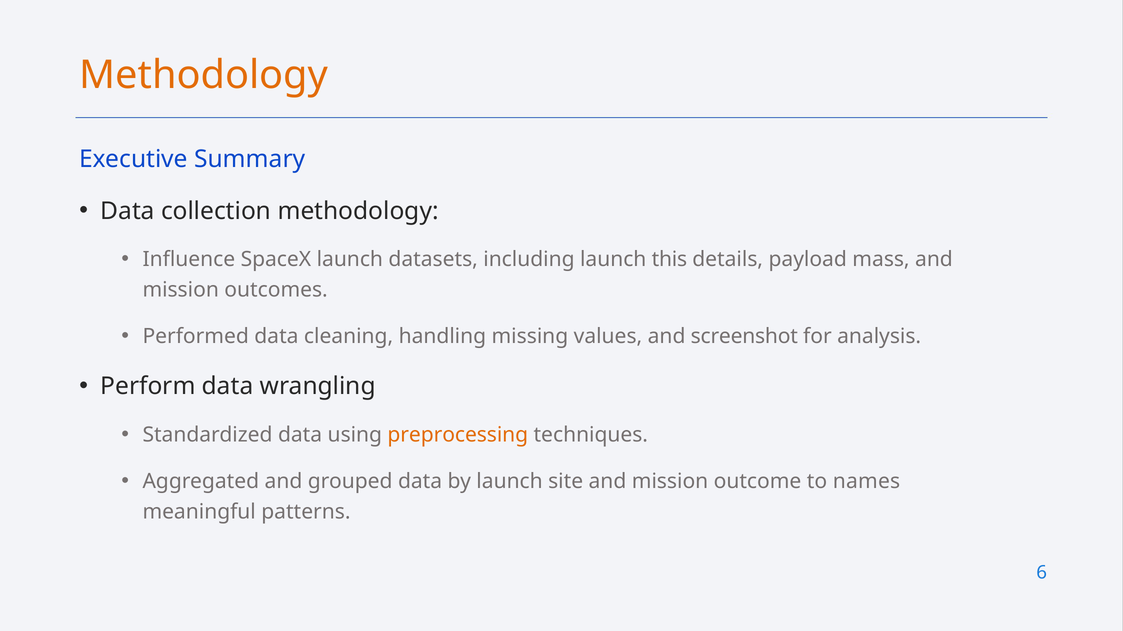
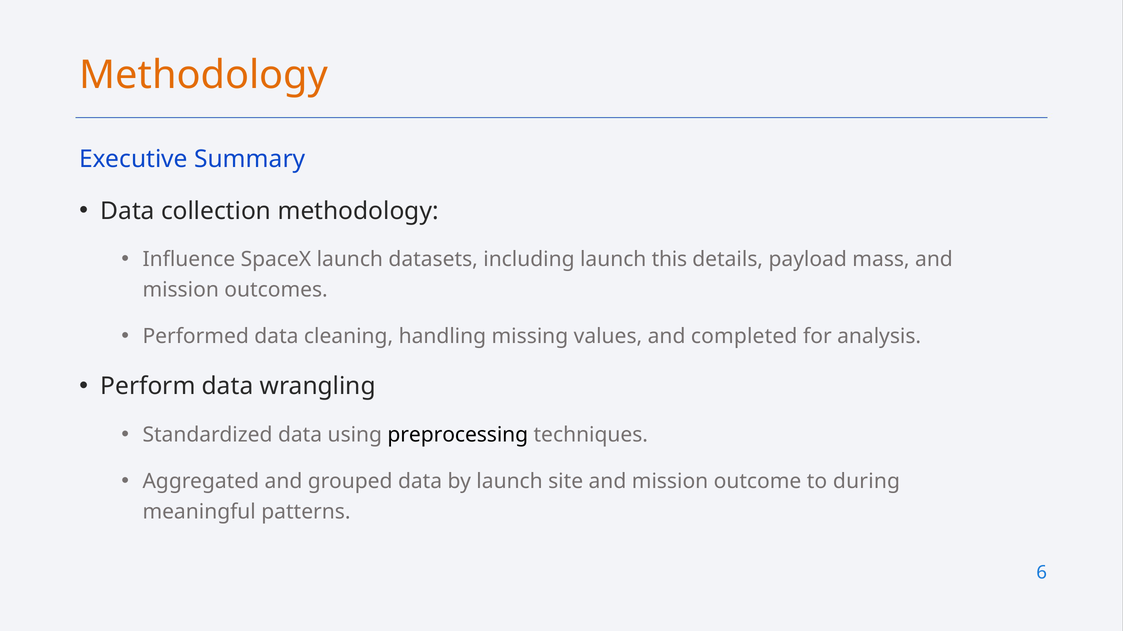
screenshot: screenshot -> completed
preprocessing colour: orange -> black
names: names -> during
